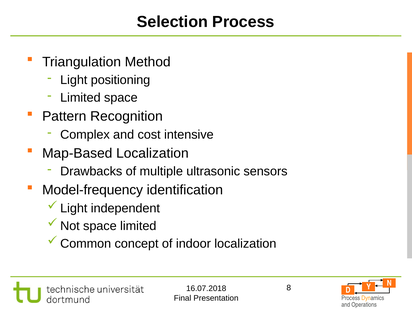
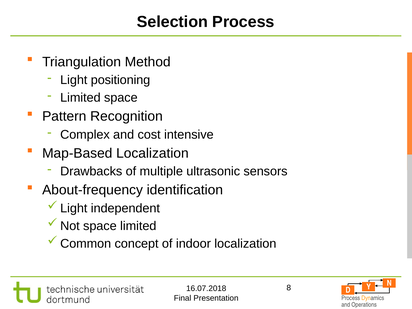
Model-frequency: Model-frequency -> About-frequency
